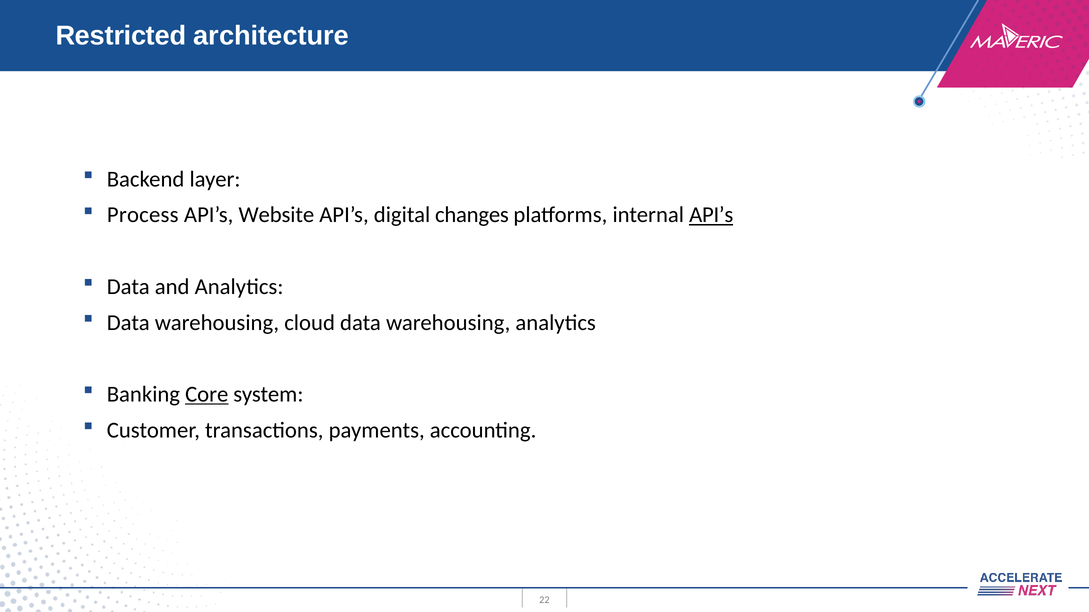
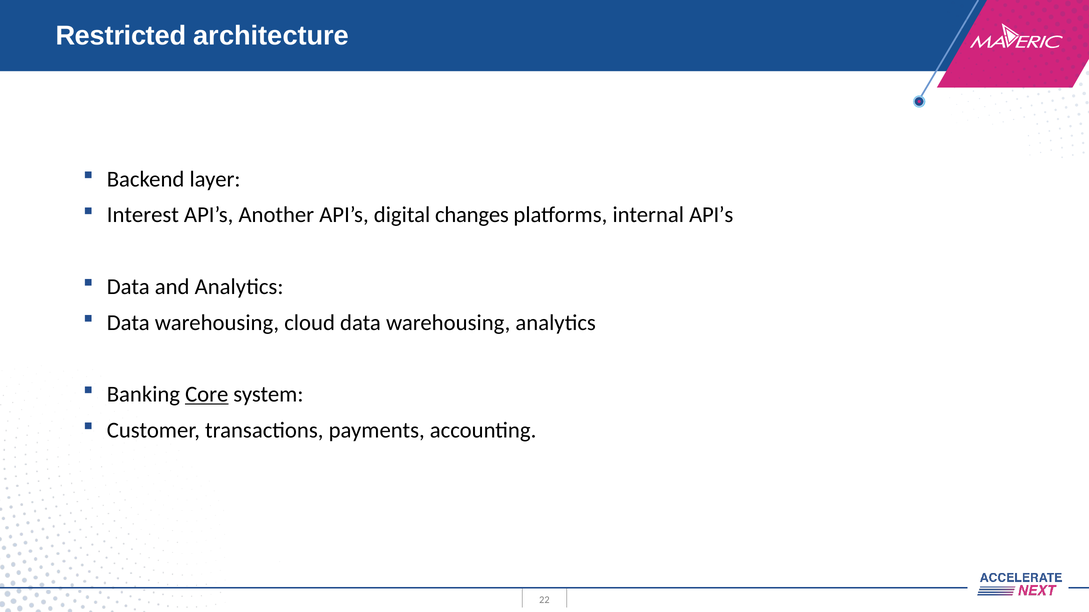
Process: Process -> Interest
Website: Website -> Another
API’s at (711, 215) underline: present -> none
